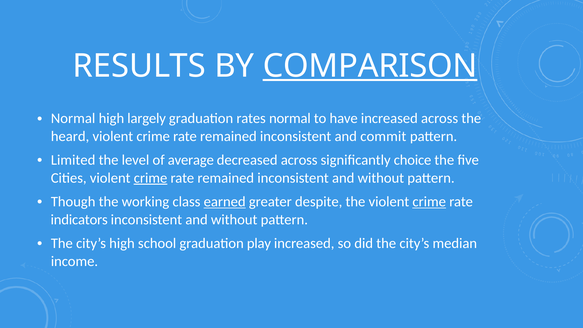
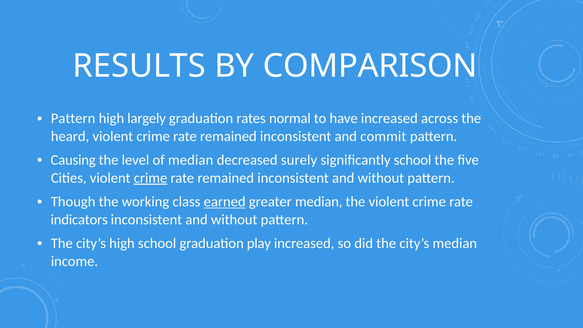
COMPARISON underline: present -> none
Normal at (73, 118): Normal -> Pattern
Limited: Limited -> Causing
of average: average -> median
decreased across: across -> surely
significantly choice: choice -> school
greater despite: despite -> median
crime at (429, 202) underline: present -> none
